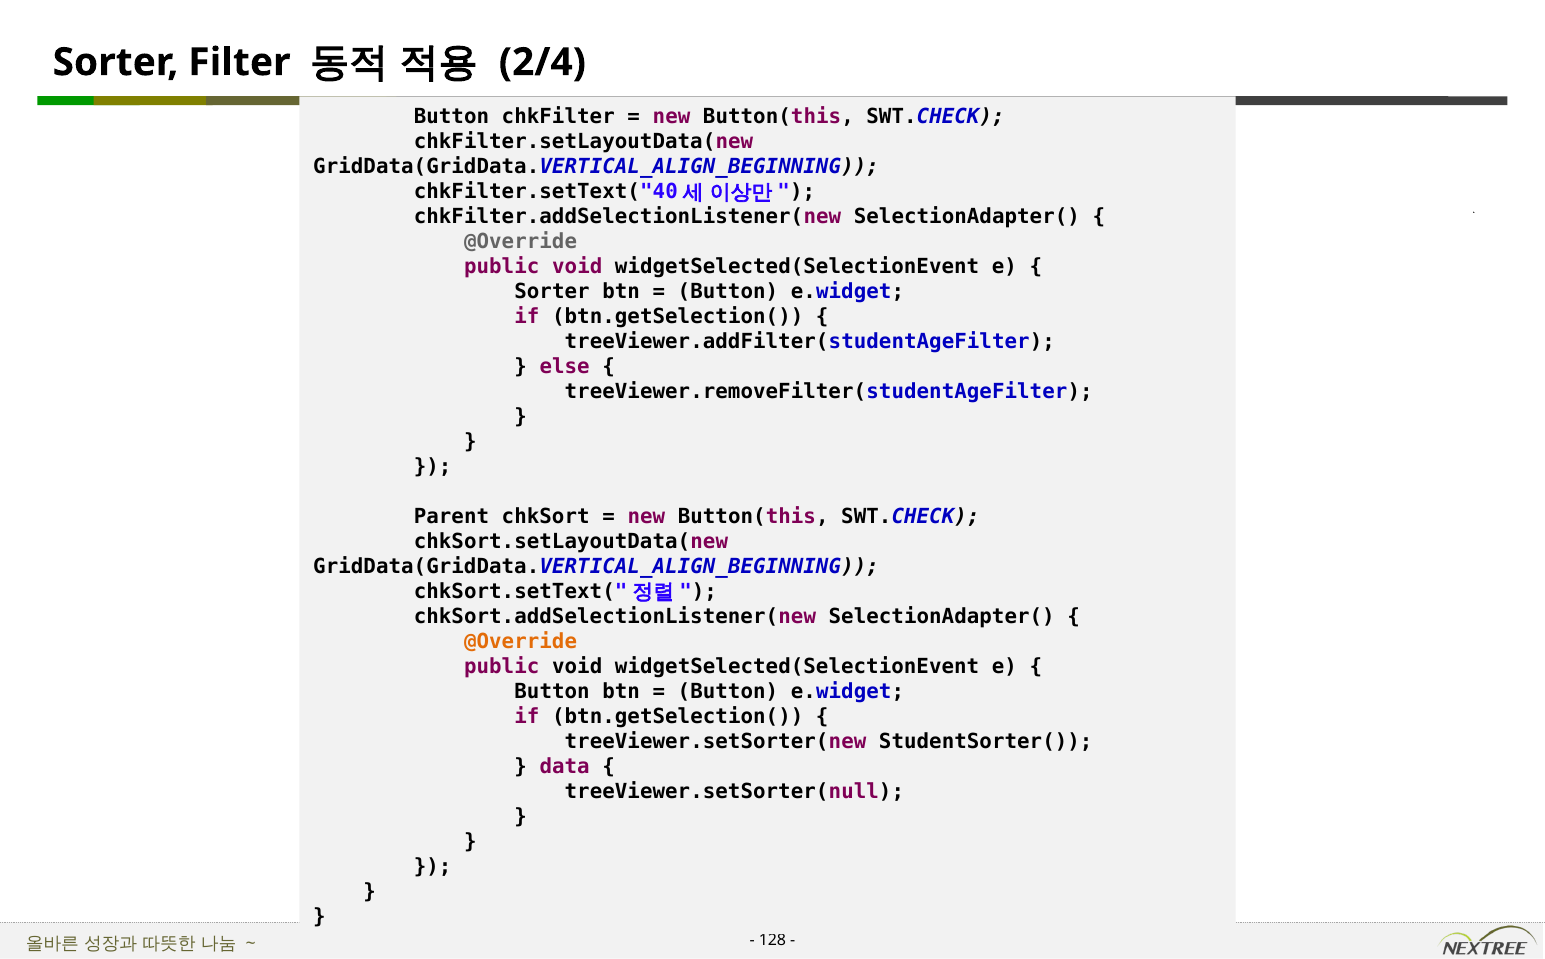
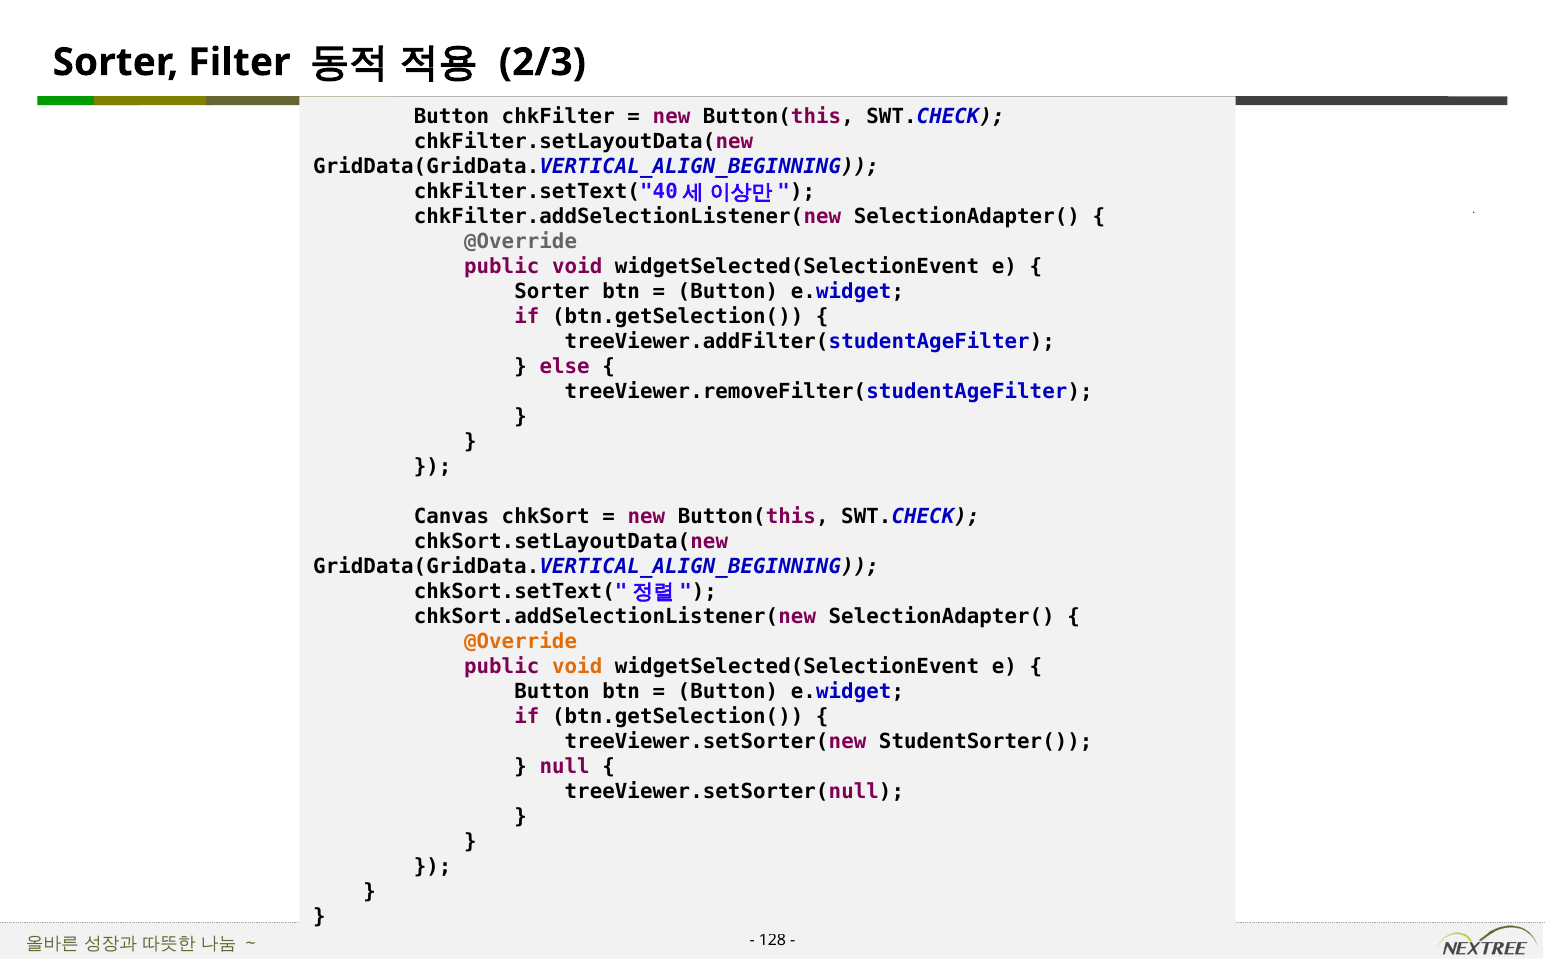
2/4: 2/4 -> 2/3
Parent: Parent -> Canvas
void at (577, 666) colour: black -> orange
data: data -> null
